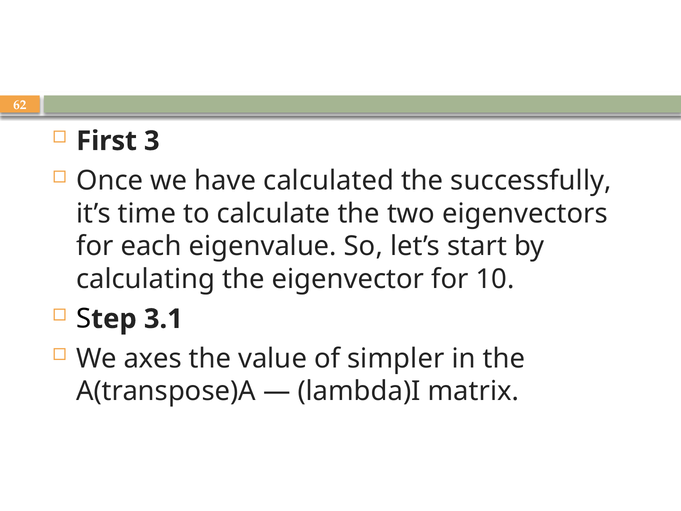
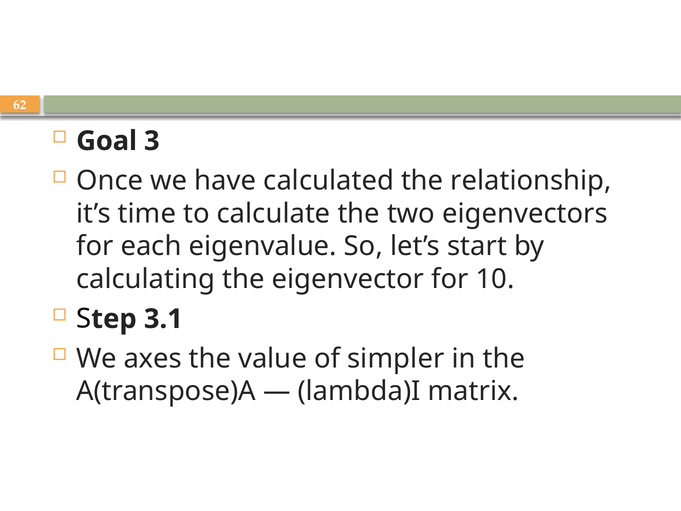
First: First -> Goal
successfully: successfully -> relationship
